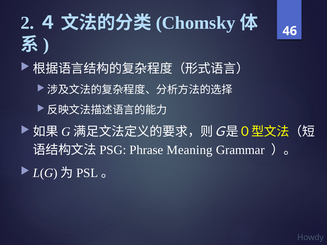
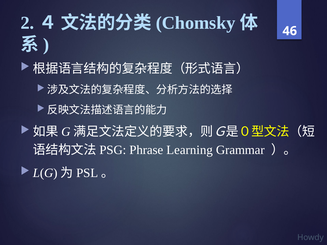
Meaning: Meaning -> Learning
